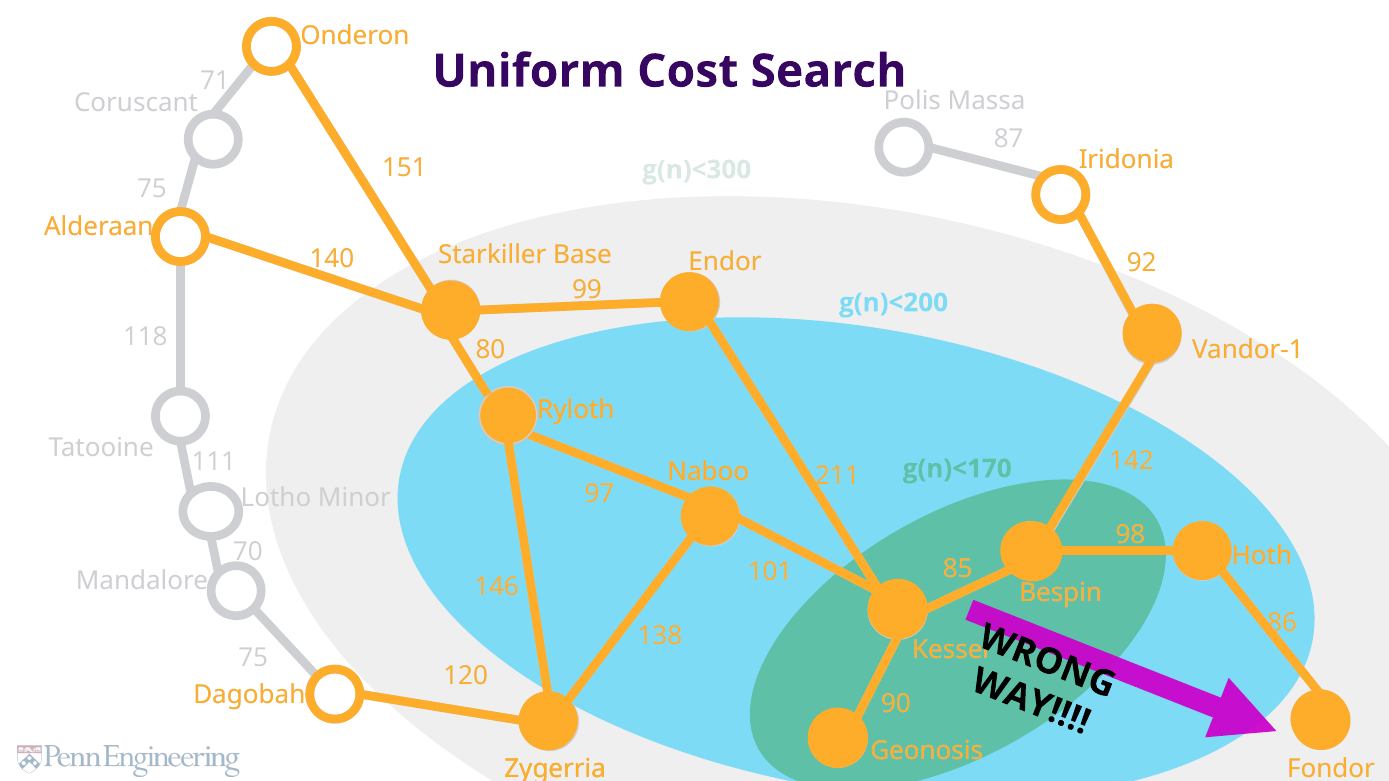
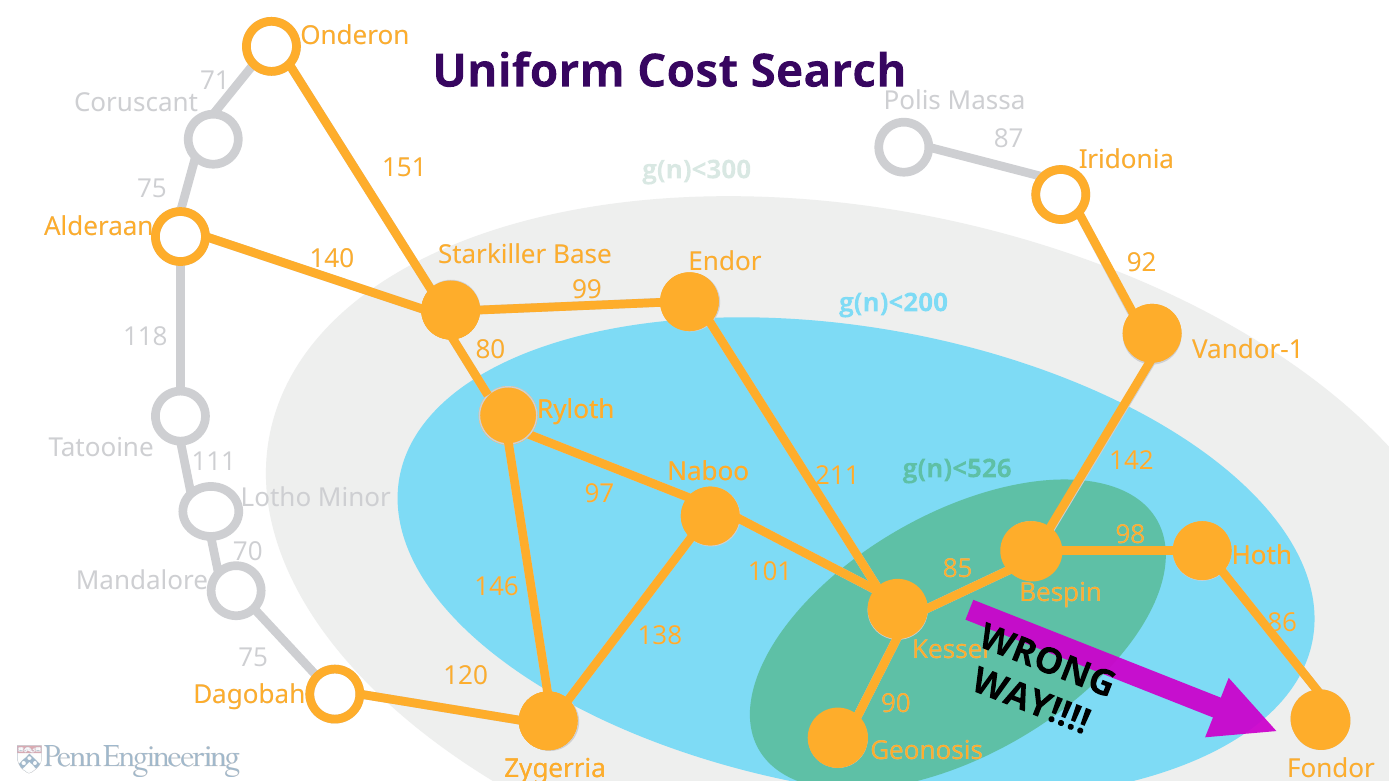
g(n)<170: g(n)<170 -> g(n)<526
